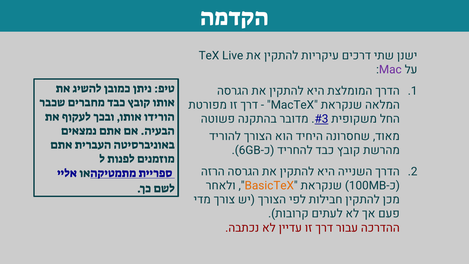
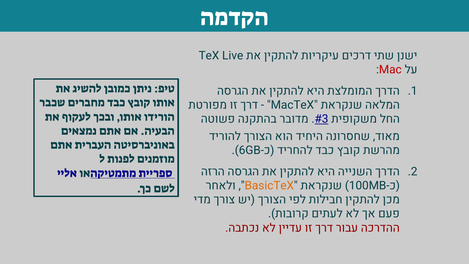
Mac colour: purple -> red
